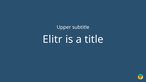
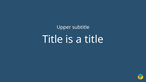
Elitr at (53, 39): Elitr -> Title
